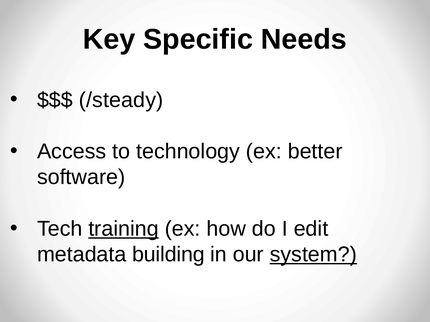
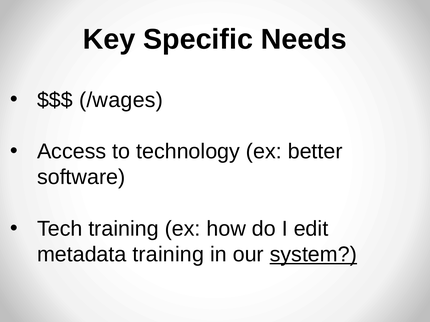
/steady: /steady -> /wages
training at (124, 229) underline: present -> none
metadata building: building -> training
